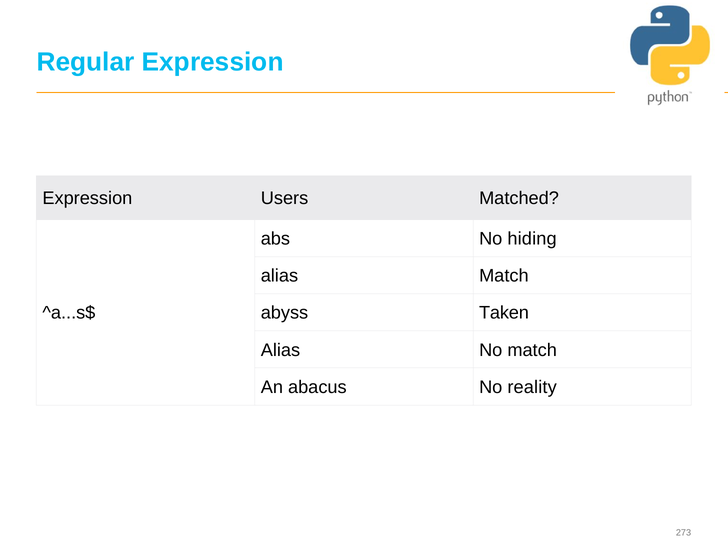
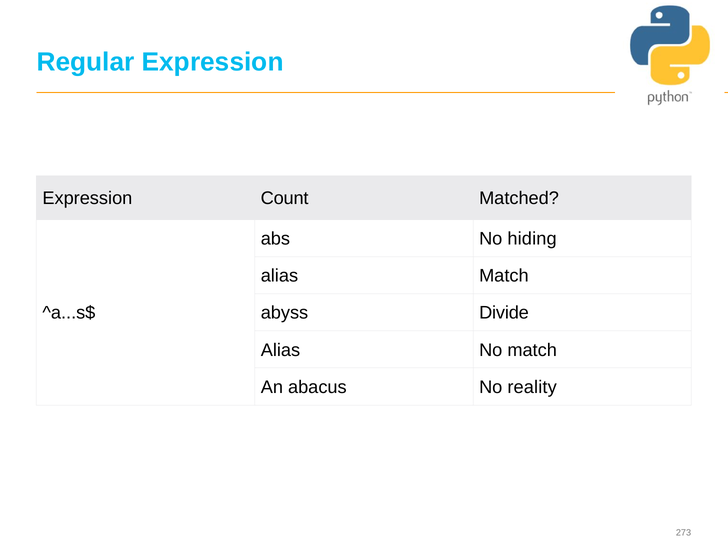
Users: Users -> Count
Taken: Taken -> Divide
